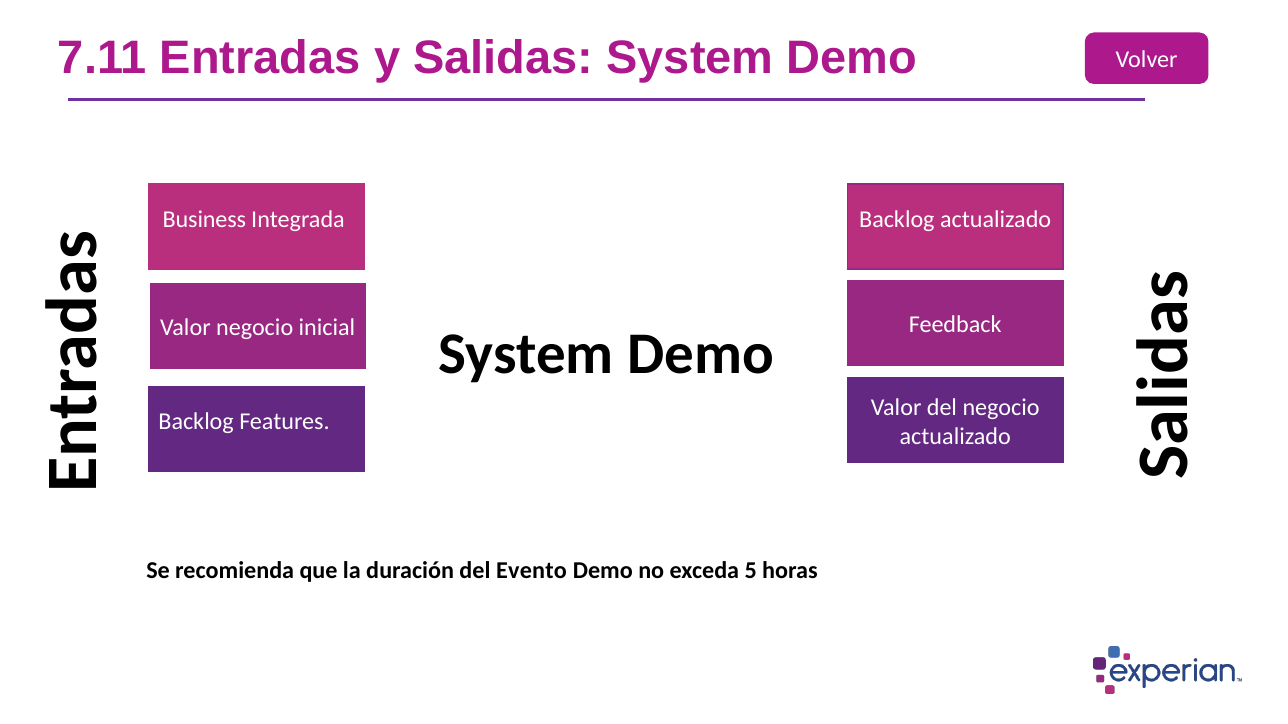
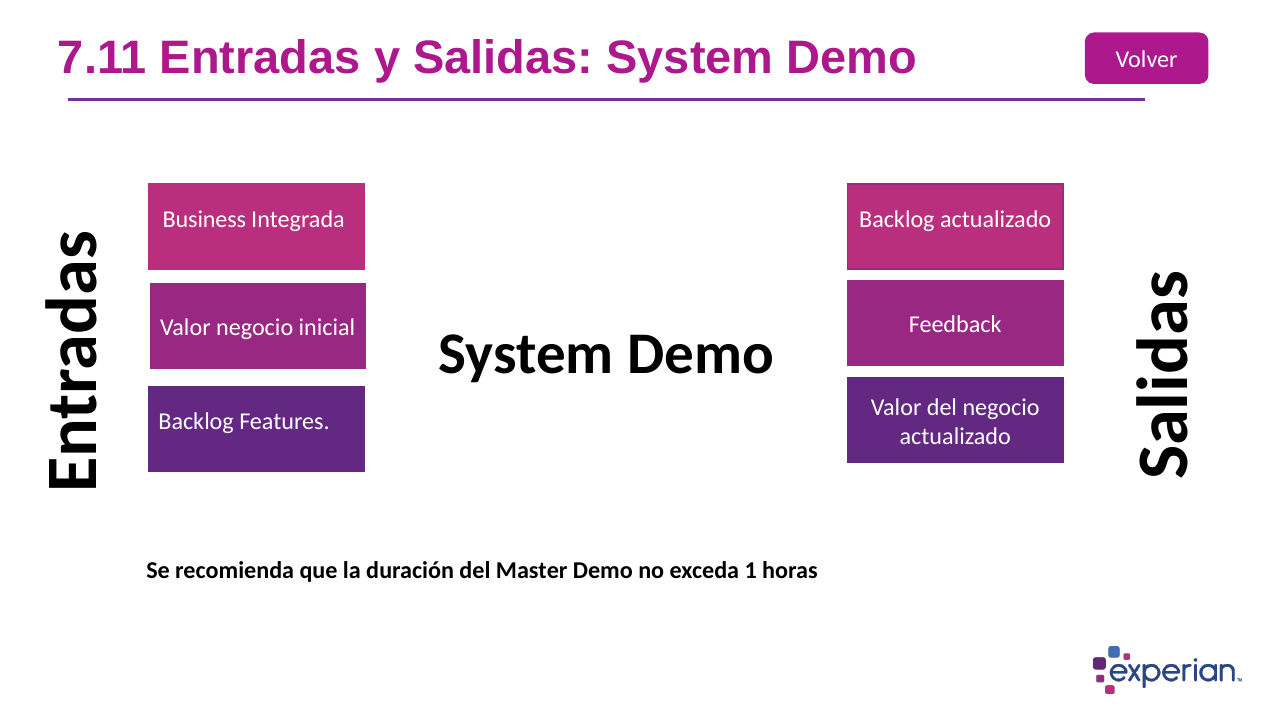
Evento: Evento -> Master
5: 5 -> 1
